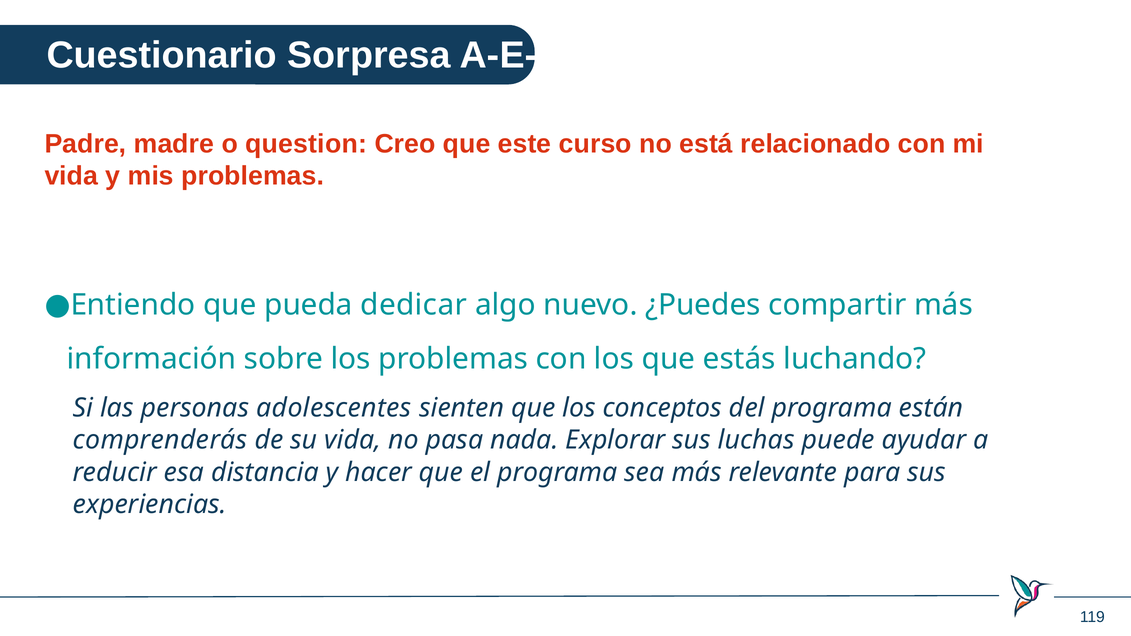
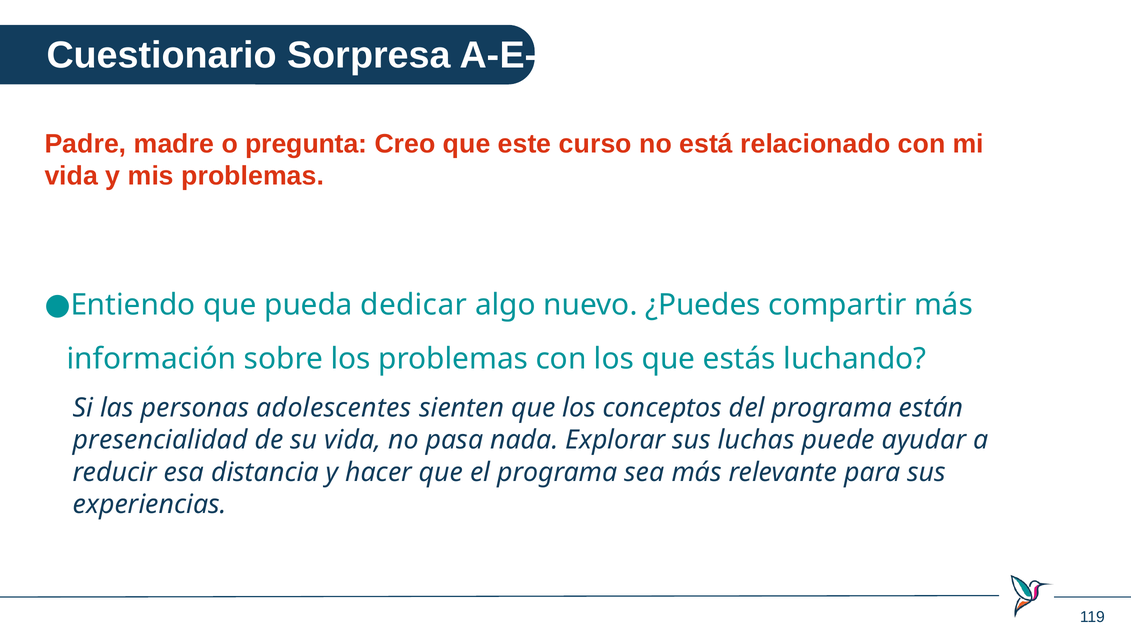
question: question -> pregunta
comprenderás: comprenderás -> presencialidad
